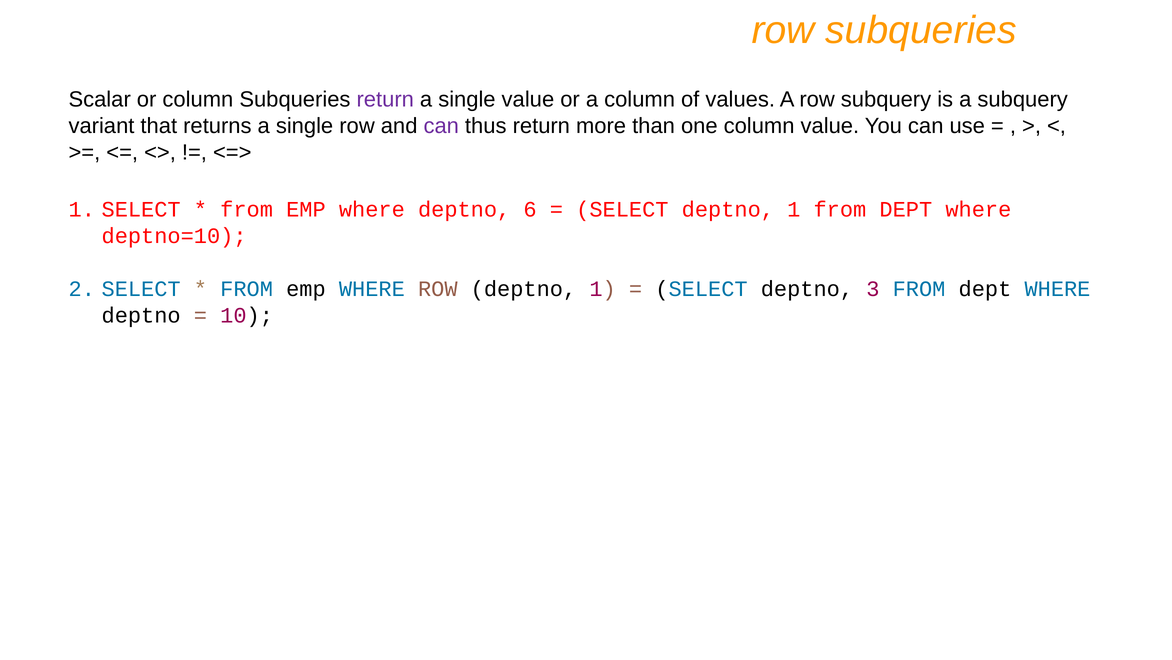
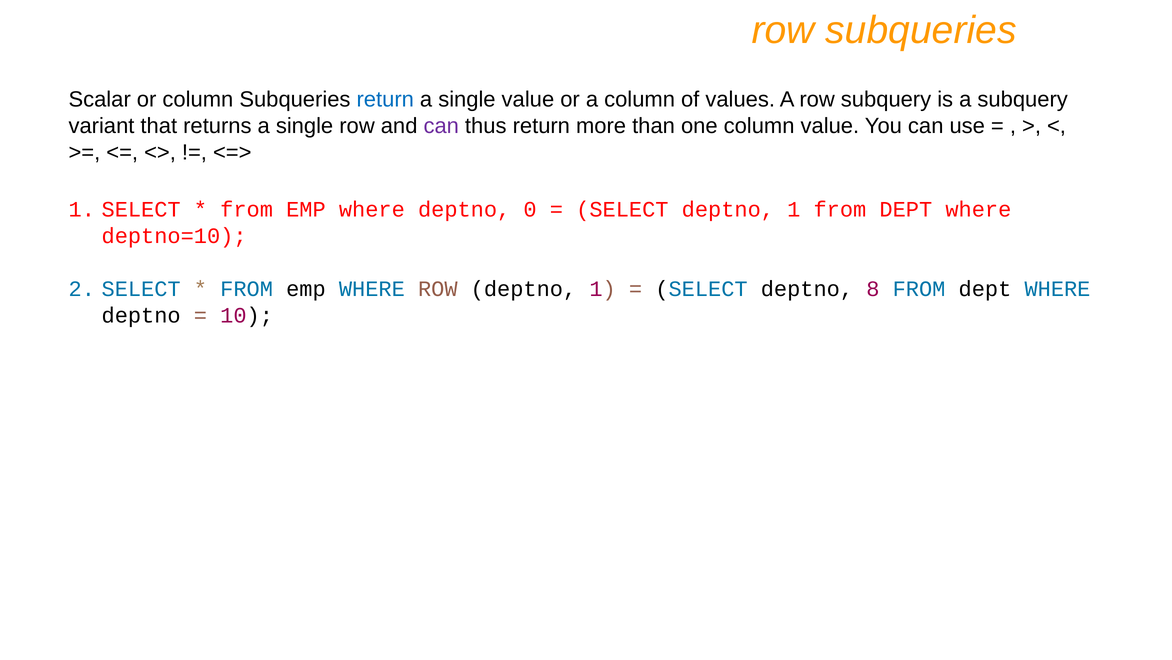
return at (385, 100) colour: purple -> blue
6: 6 -> 0
3: 3 -> 8
